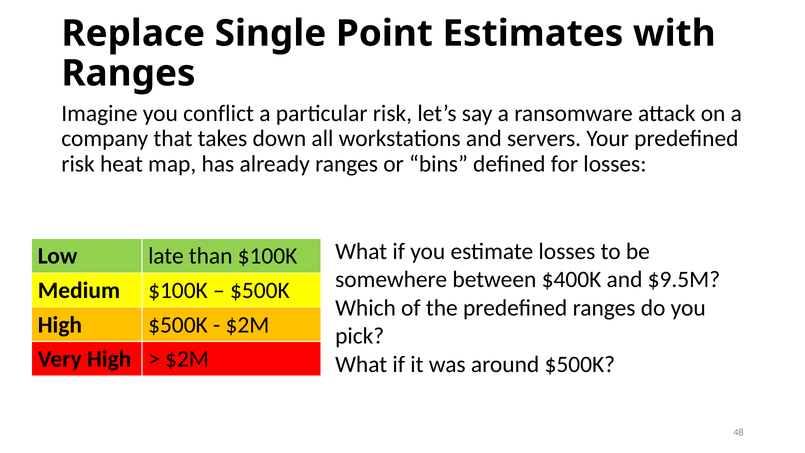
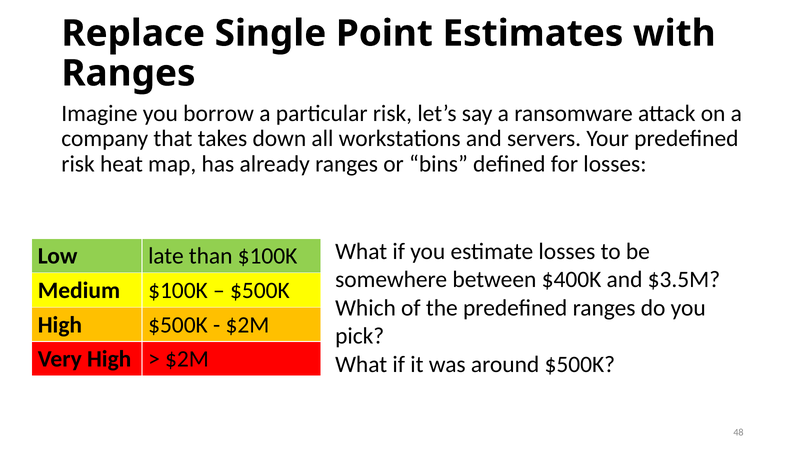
conflict: conflict -> borrow
$9.5M: $9.5M -> $3.5M
